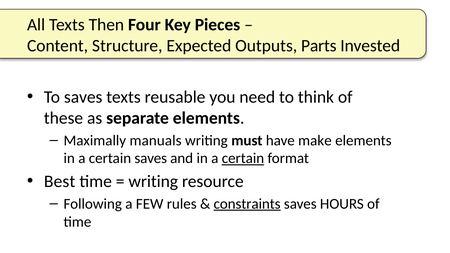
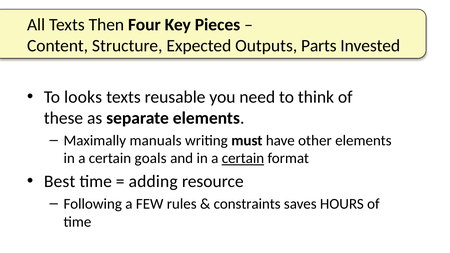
To saves: saves -> looks
make: make -> other
certain saves: saves -> goals
writing at (153, 182): writing -> adding
constraints underline: present -> none
